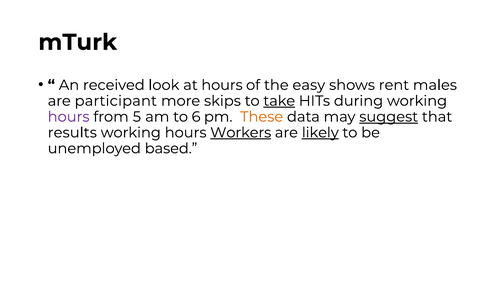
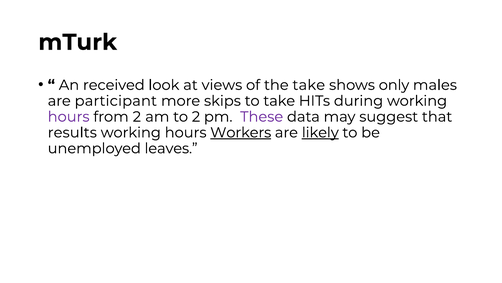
at hours: hours -> views
the easy: easy -> take
rent: rent -> only
take at (279, 101) underline: present -> none
from 5: 5 -> 2
to 6: 6 -> 2
These colour: orange -> purple
suggest underline: present -> none
based: based -> leaves
